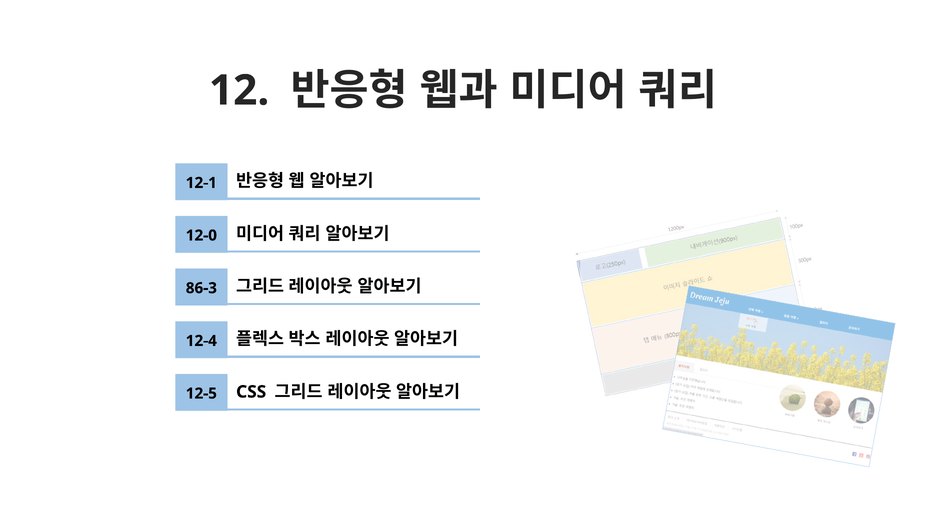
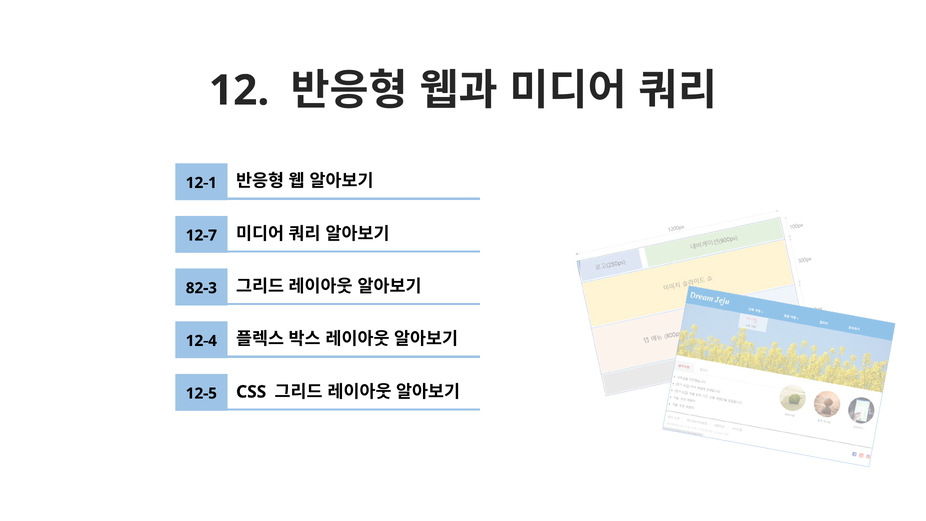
12-0: 12-0 -> 12-7
86-3: 86-3 -> 82-3
